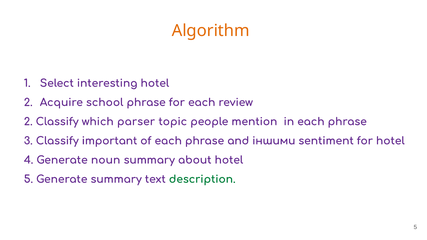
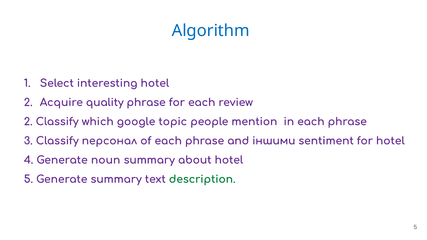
Algorithm colour: orange -> blue
school: school -> quality
parser: parser -> google
important: important -> персонал
